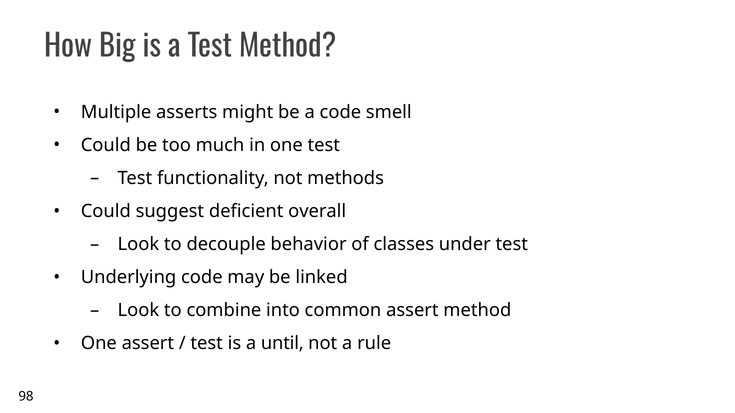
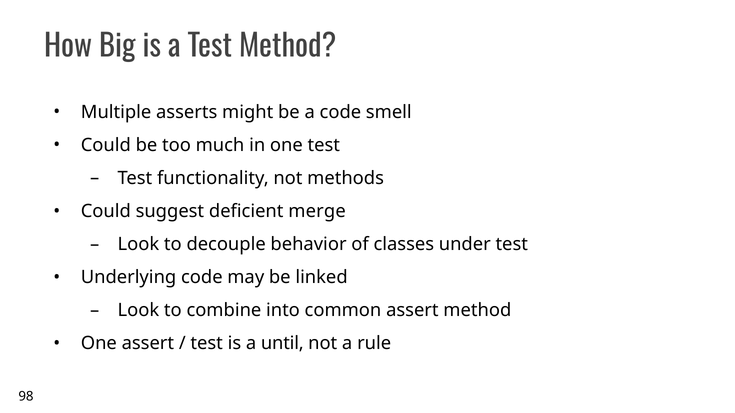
overall: overall -> merge
